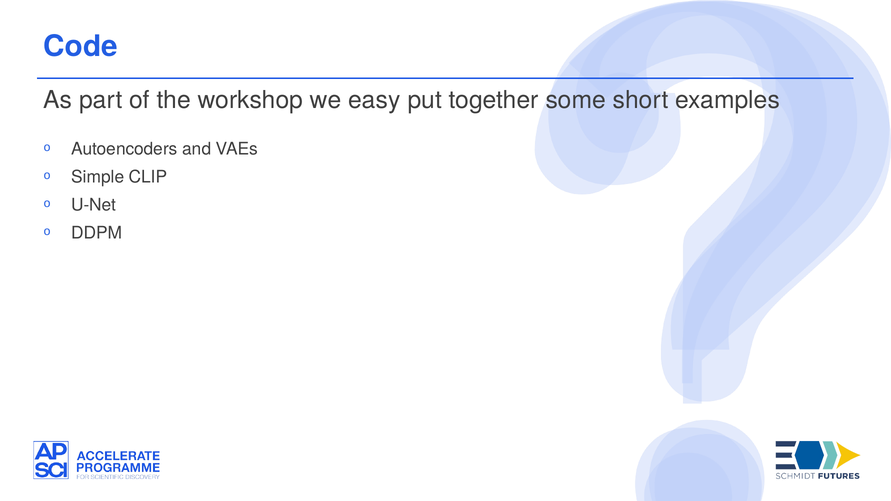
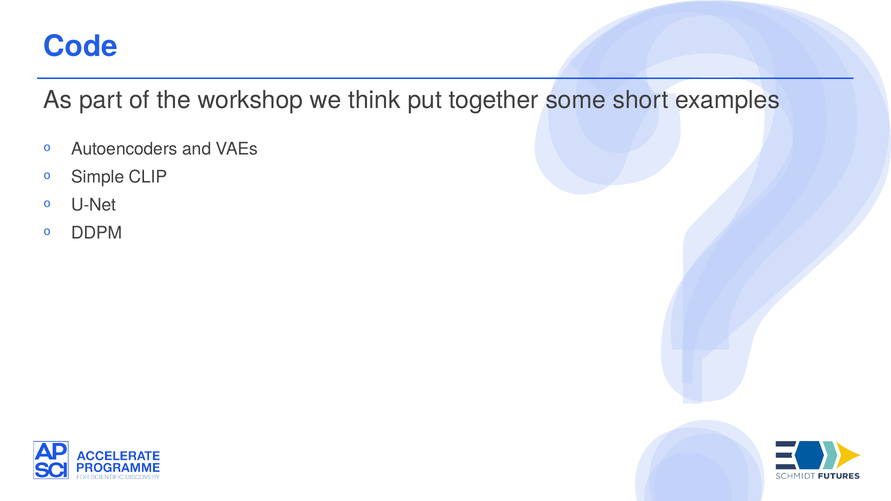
easy: easy -> think
